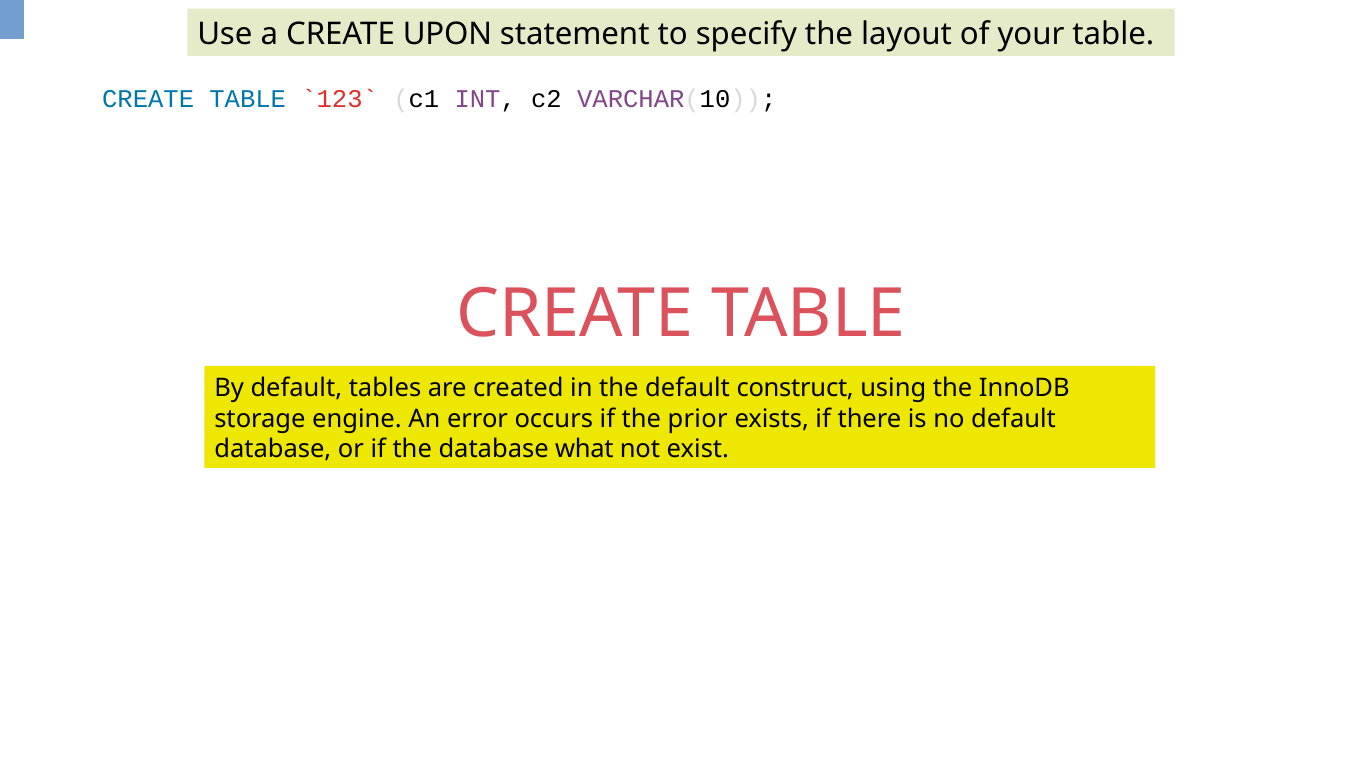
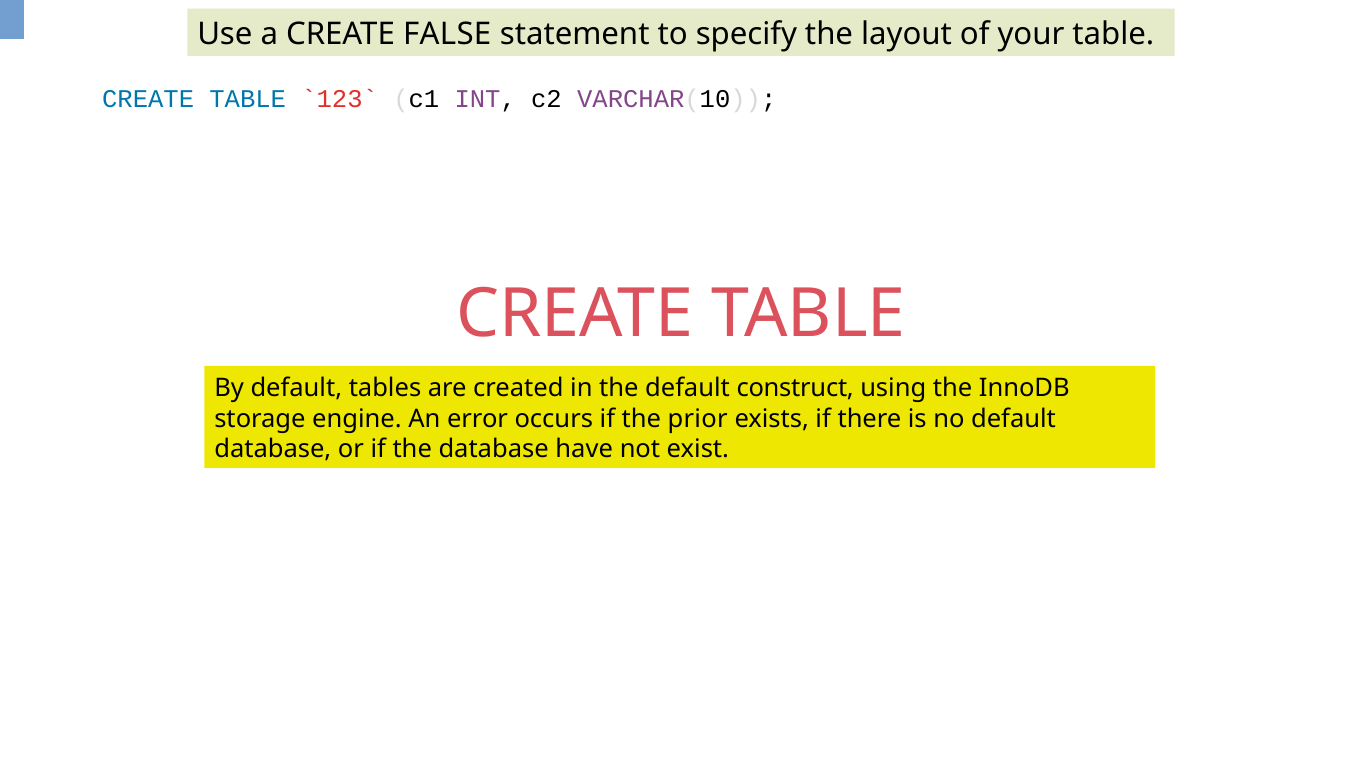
UPON: UPON -> FALSE
what: what -> have
